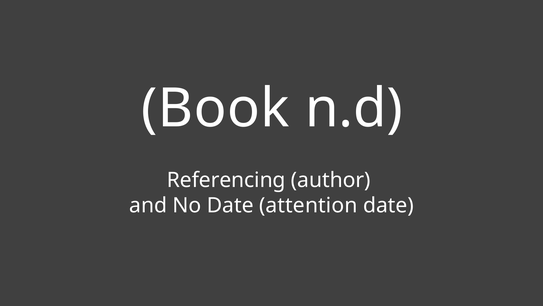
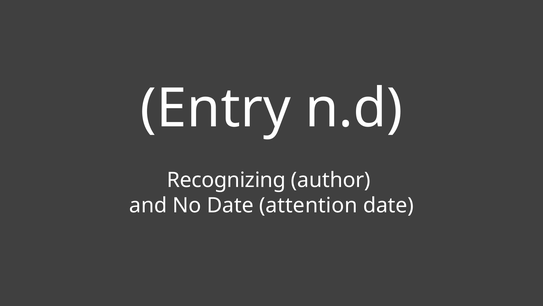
Book: Book -> Entry
Referencing: Referencing -> Recognizing
